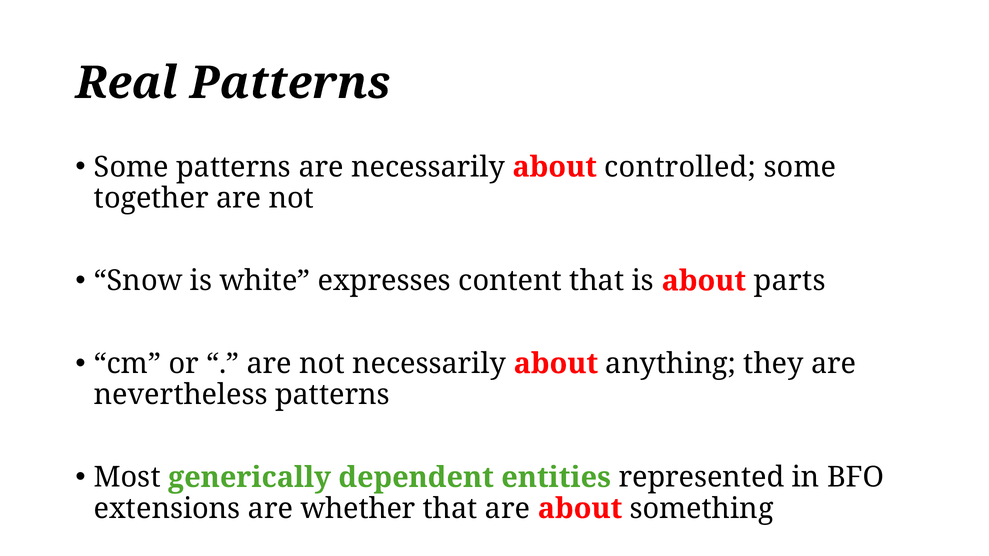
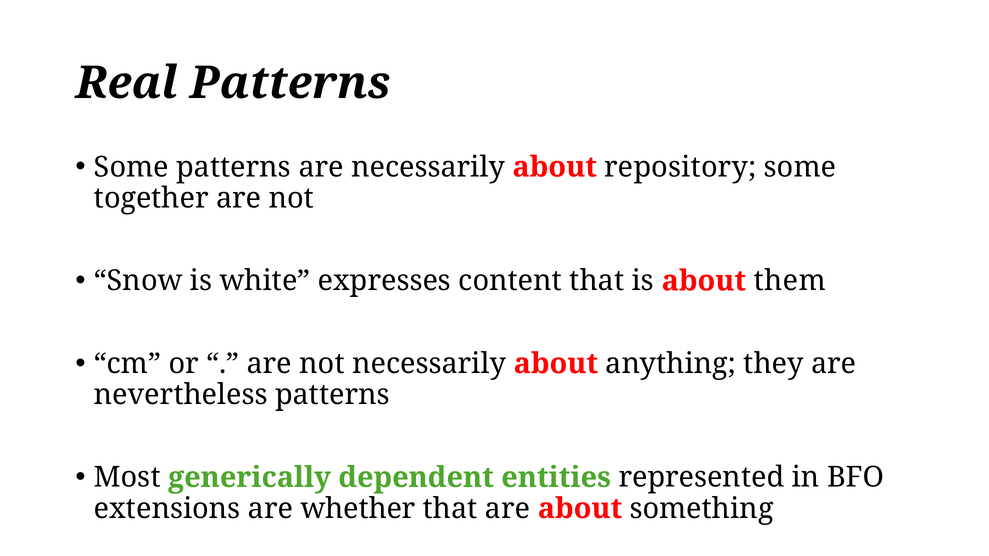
controlled: controlled -> repository
parts: parts -> them
